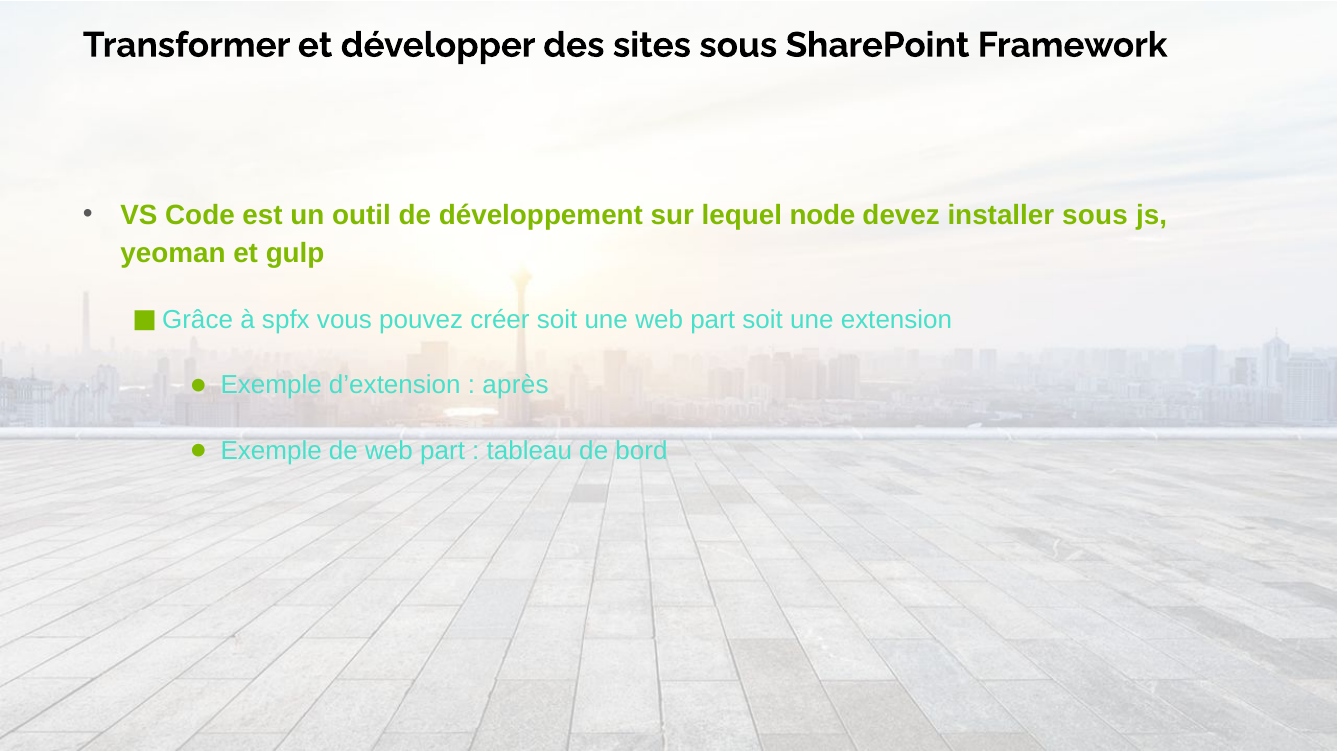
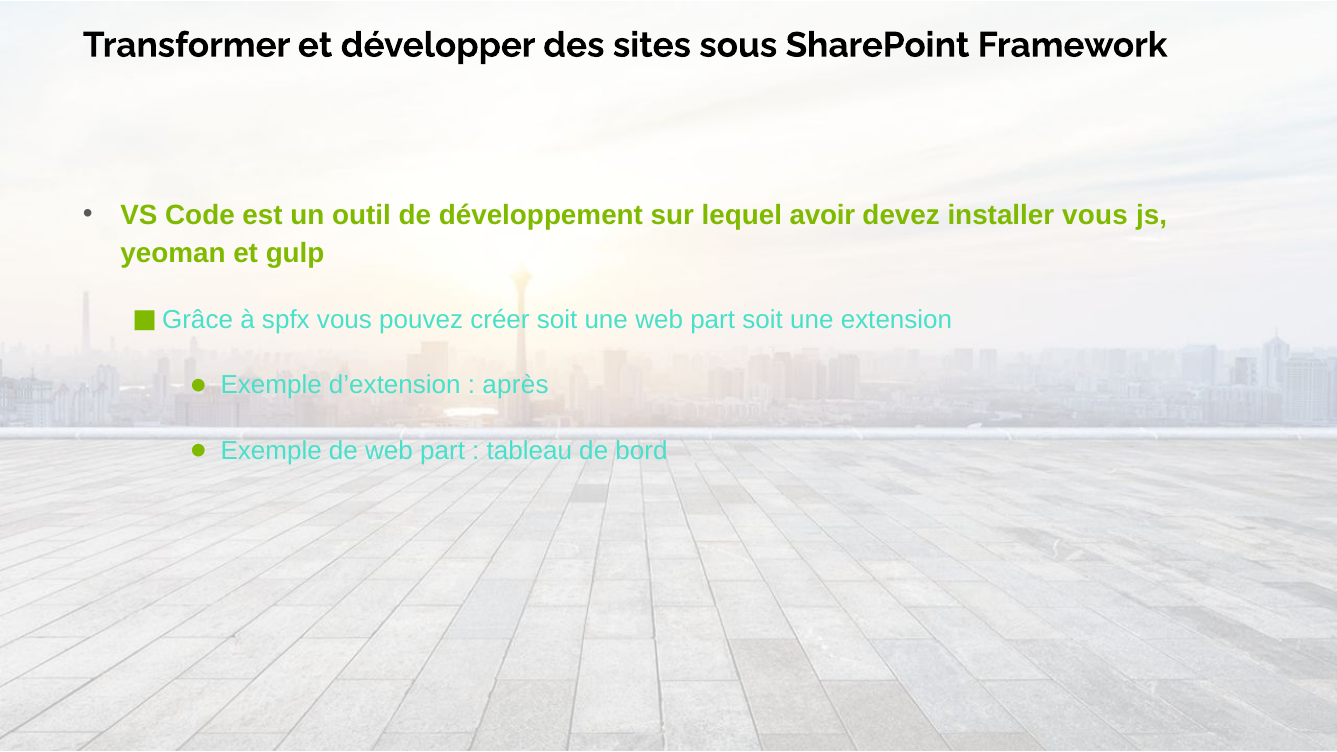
node: node -> avoir
installer sous: sous -> vous
